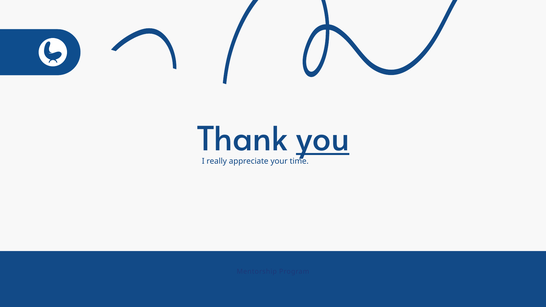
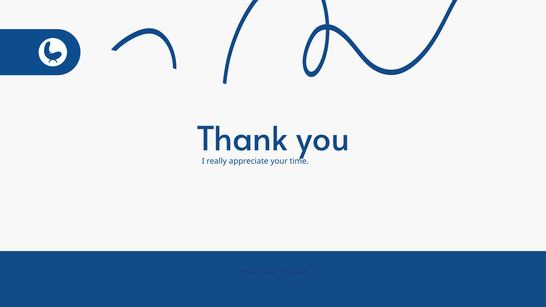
you underline: present -> none
